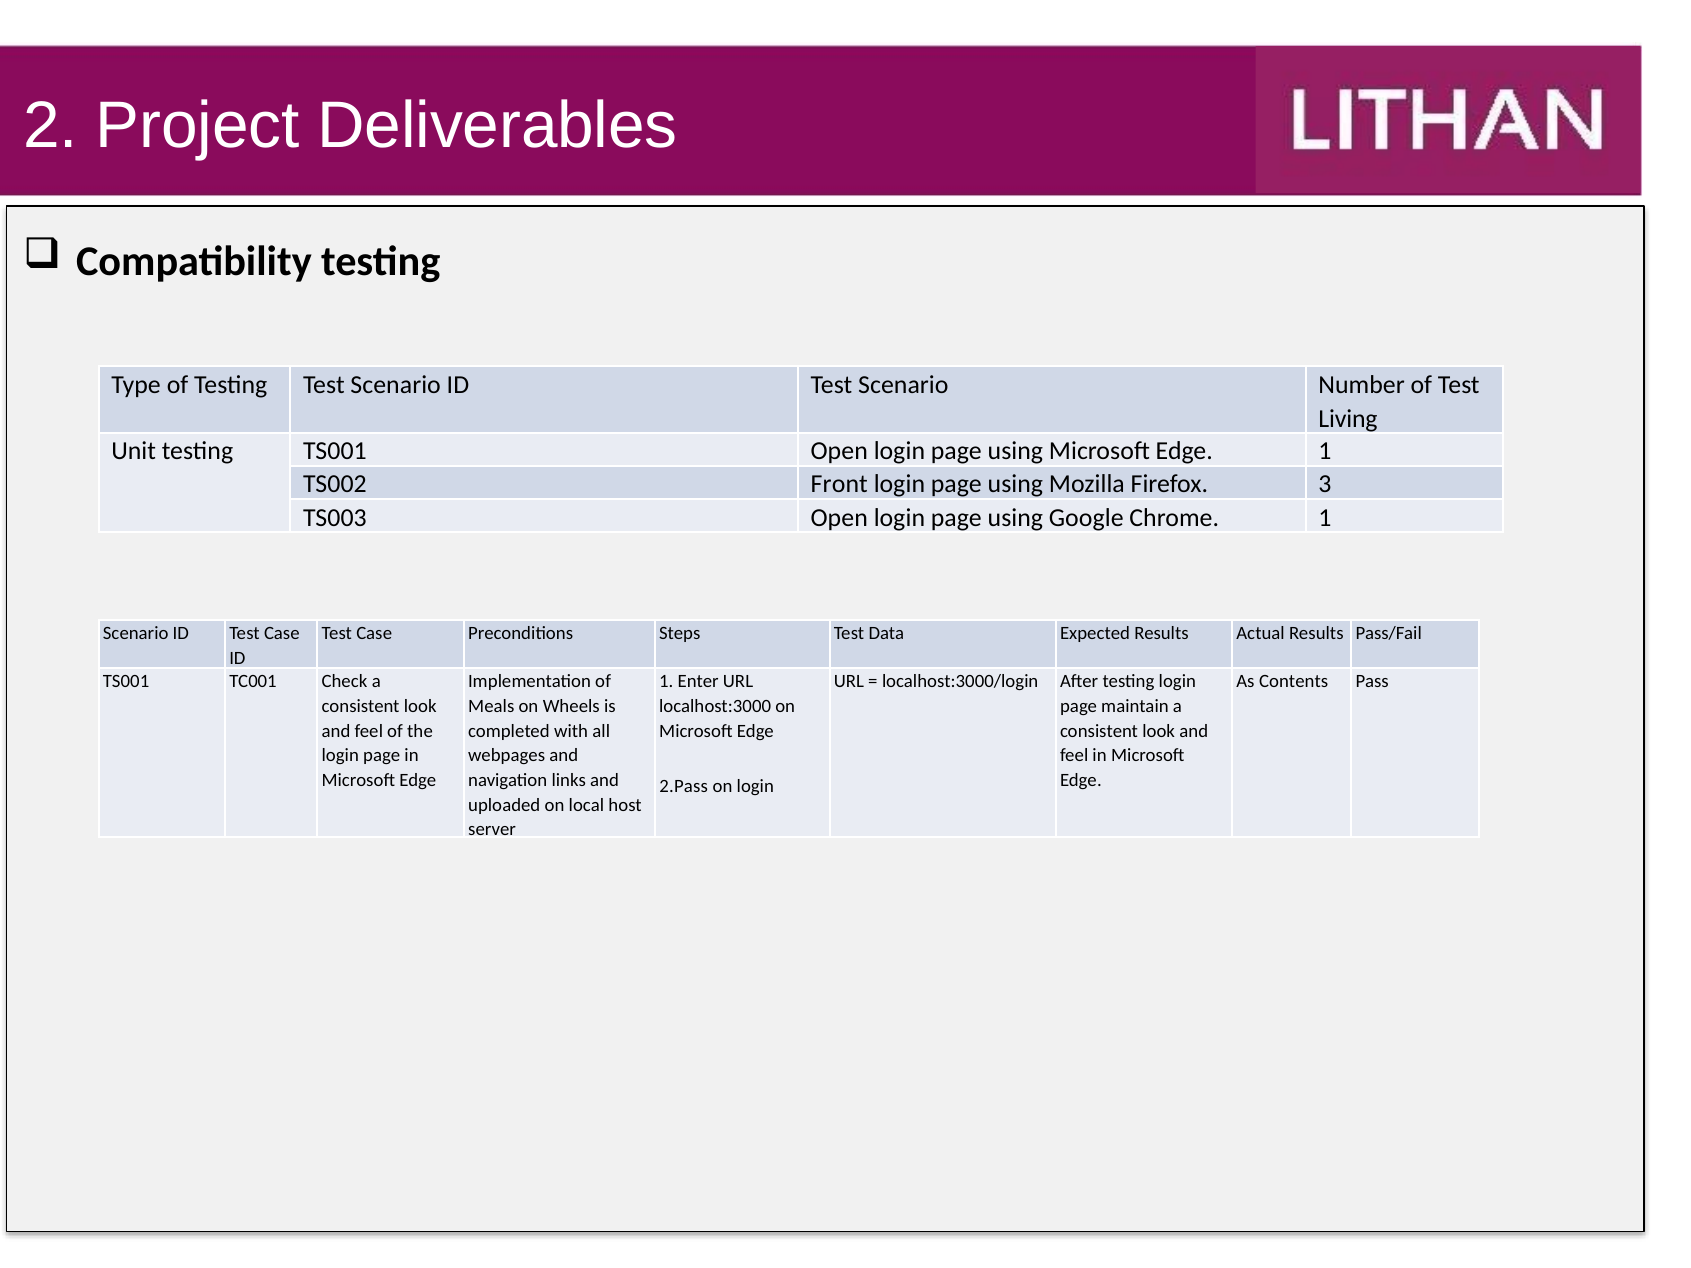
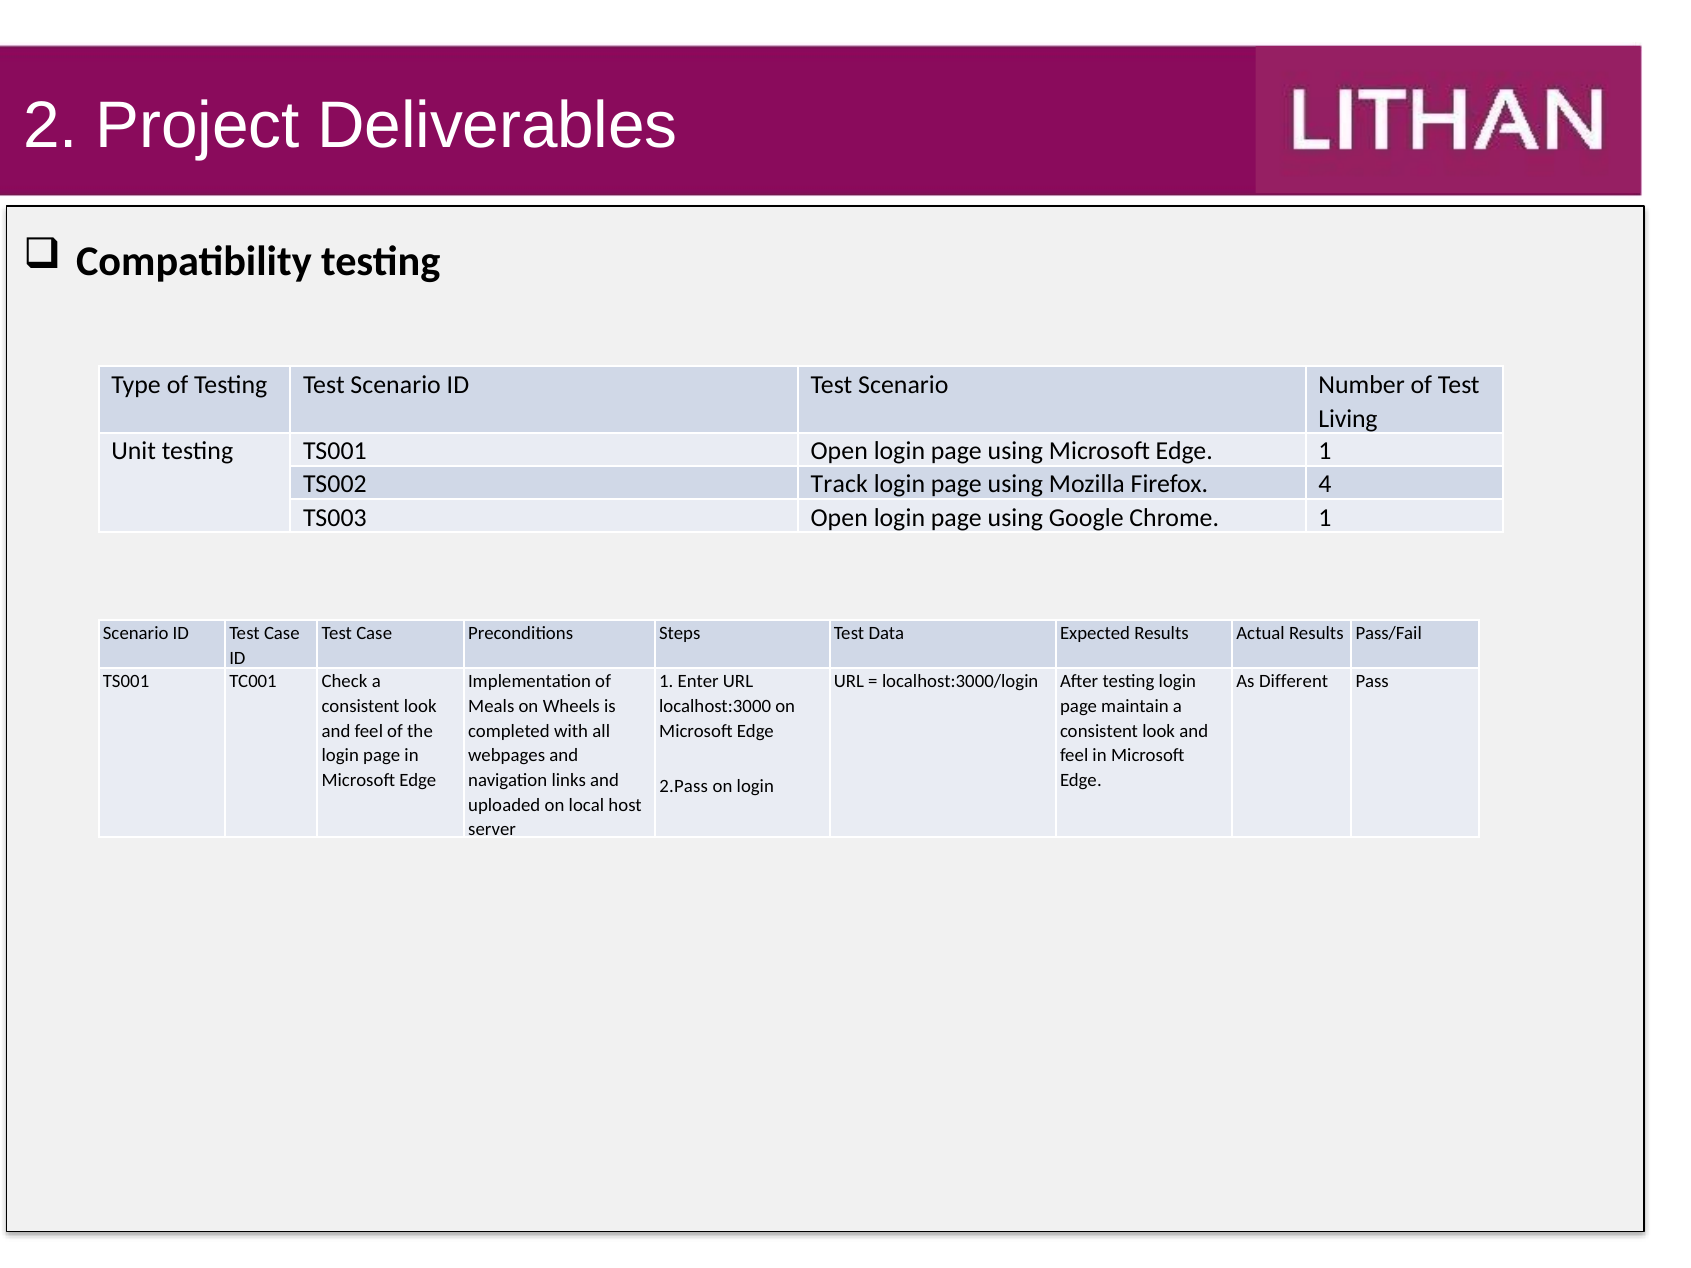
Front: Front -> Track
3: 3 -> 4
Contents: Contents -> Different
